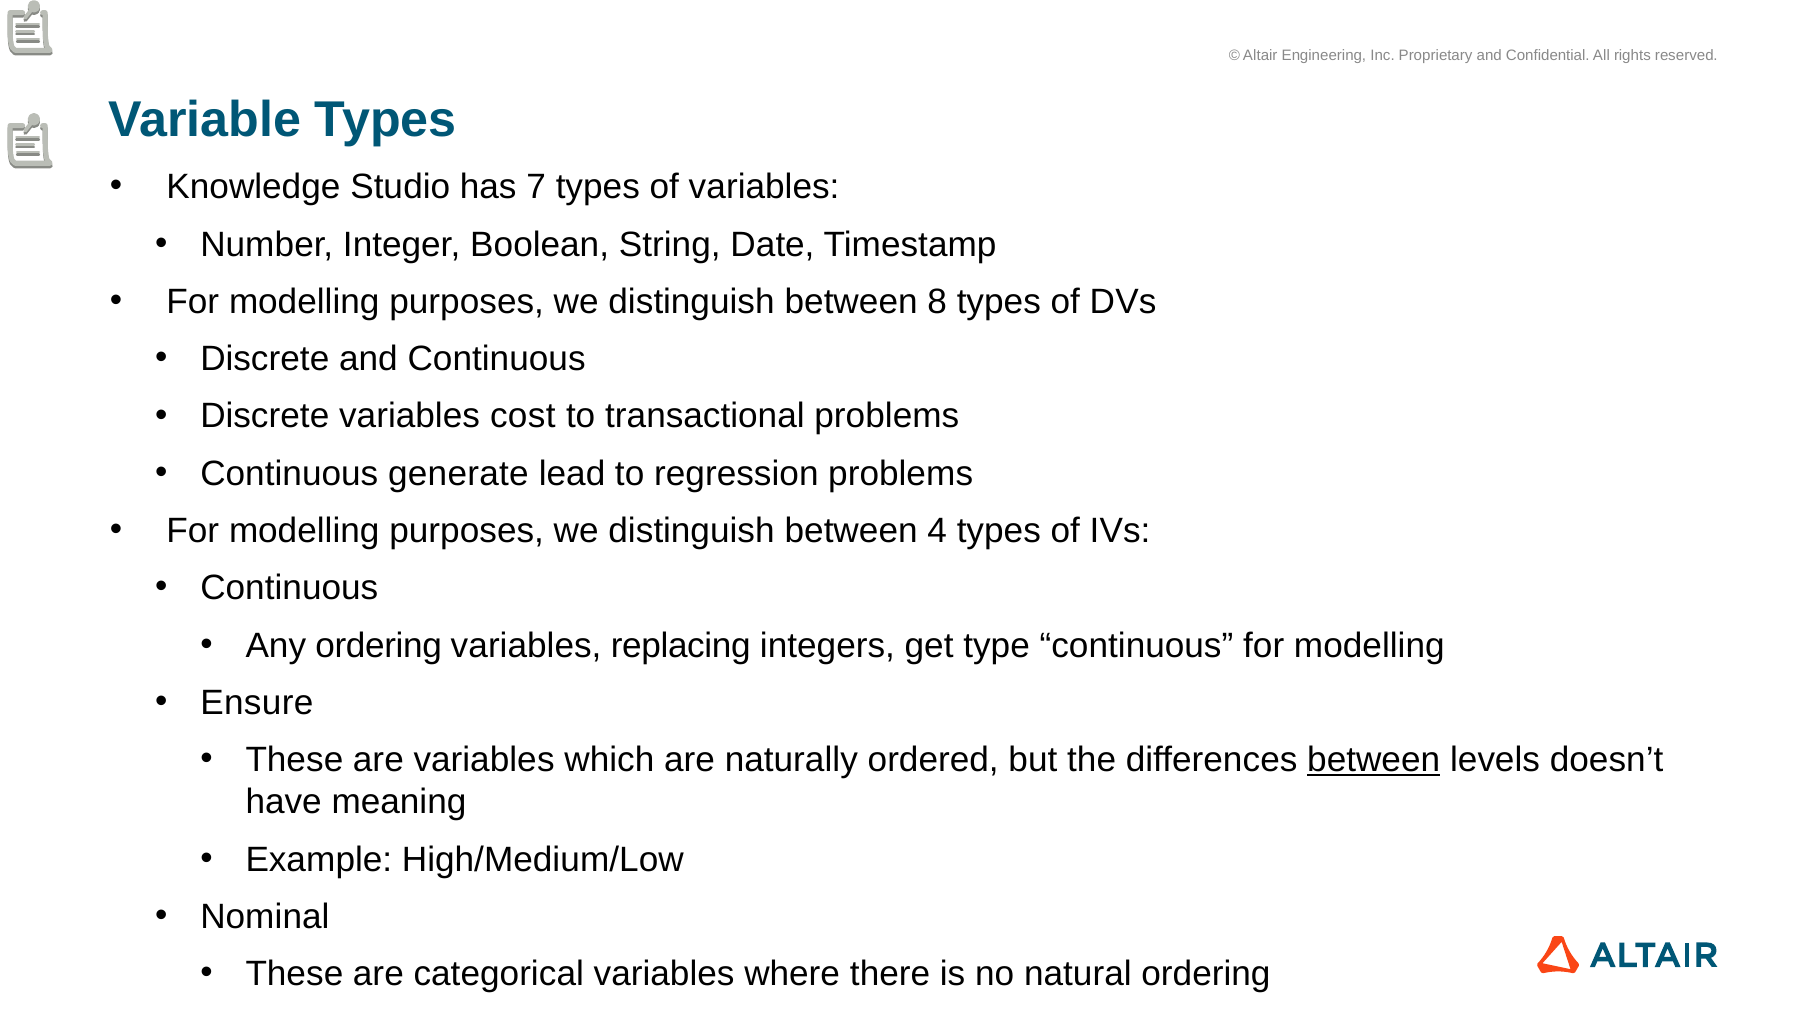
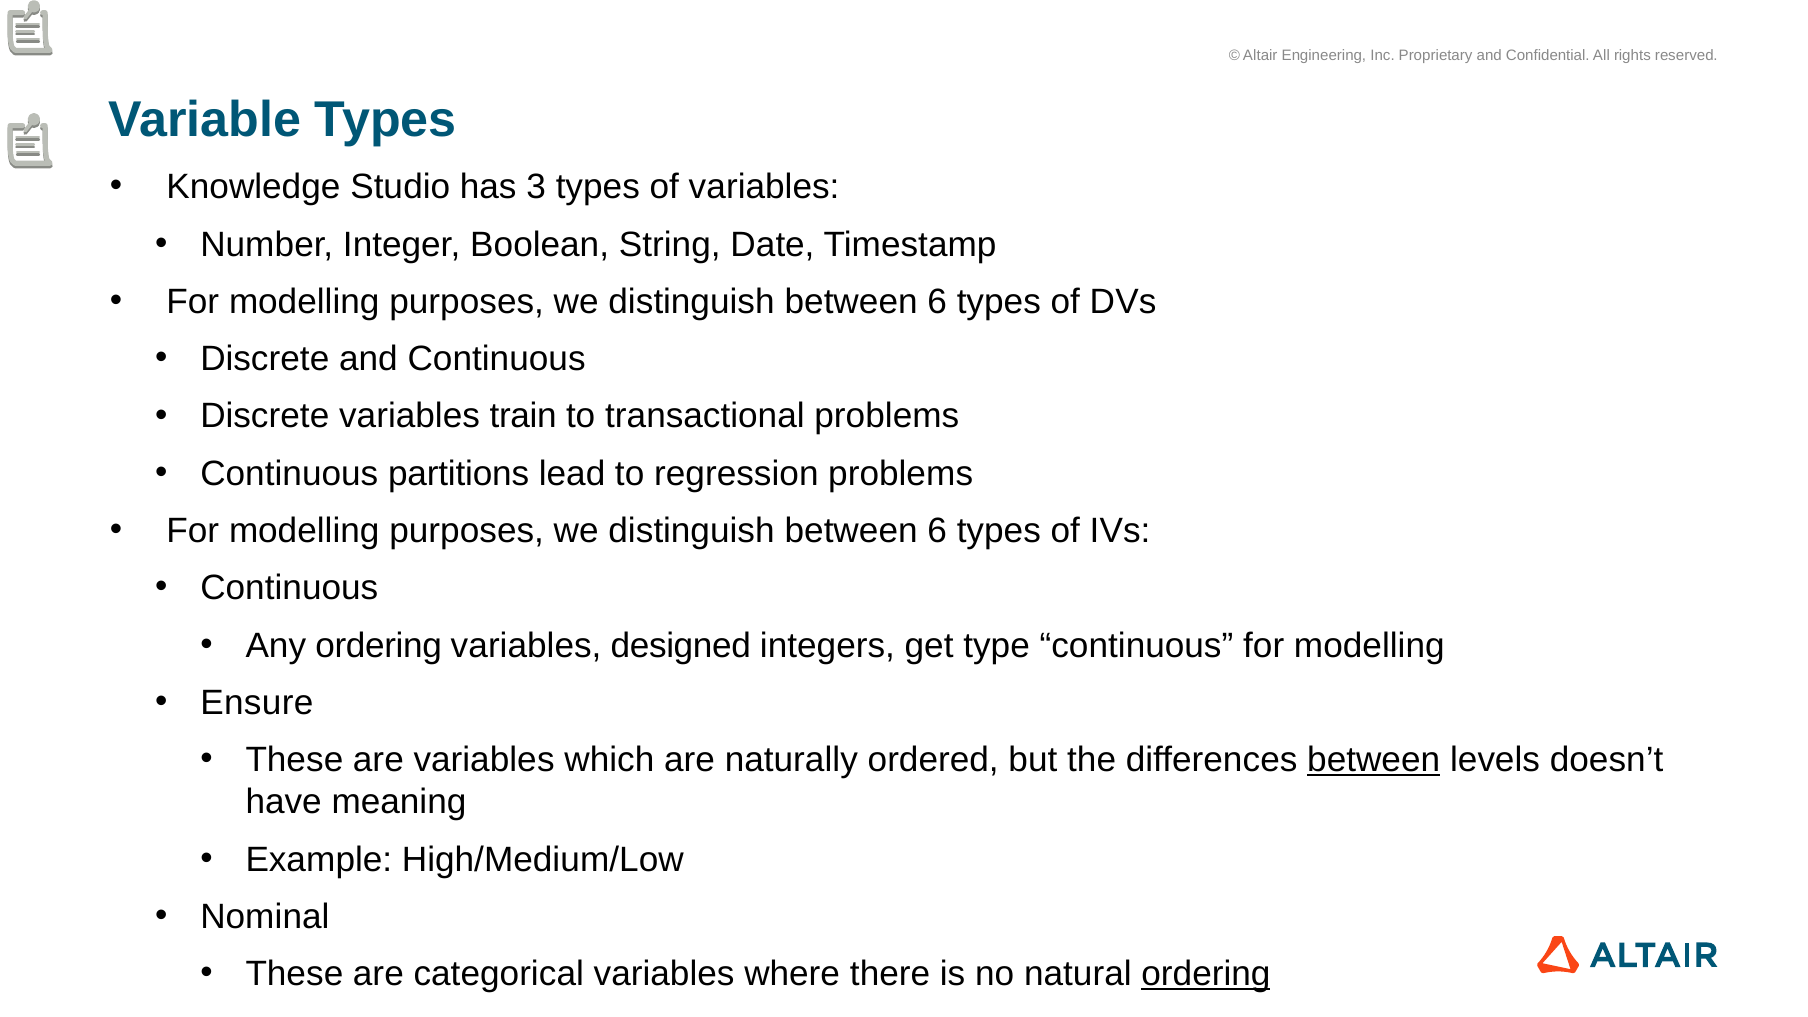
7: 7 -> 3
8 at (937, 302): 8 -> 6
cost: cost -> train
generate: generate -> partitions
4 at (937, 531): 4 -> 6
replacing: replacing -> designed
ordering at (1206, 974) underline: none -> present
